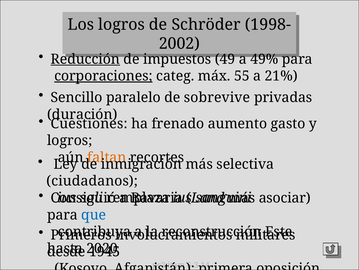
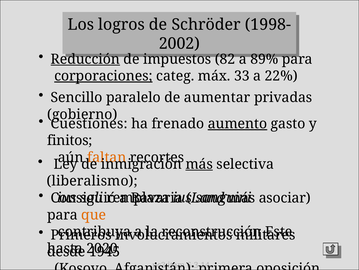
49: 49 -> 82
49%: 49% -> 89%
55: 55 -> 33
21%: 21% -> 22%
sobrevive: sobrevive -> aumentar
duración: duración -> gobierno
aumento underline: none -> present
logros at (70, 140): logros -> finitos
más at (199, 164) underline: none -> present
ciudadanos: ciudadanos -> liberalismo
que colour: blue -> orange
